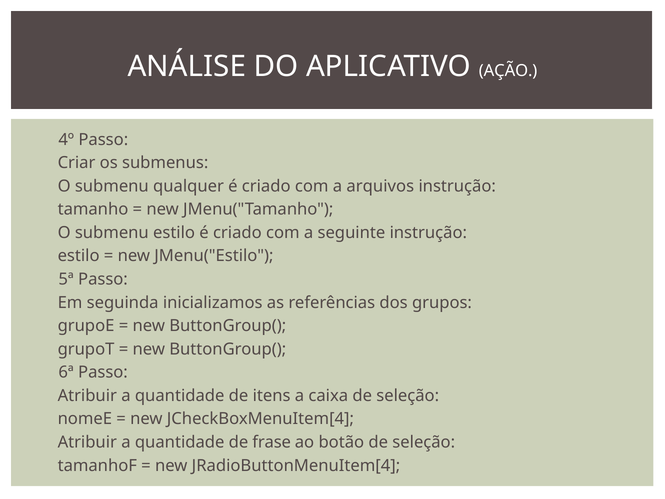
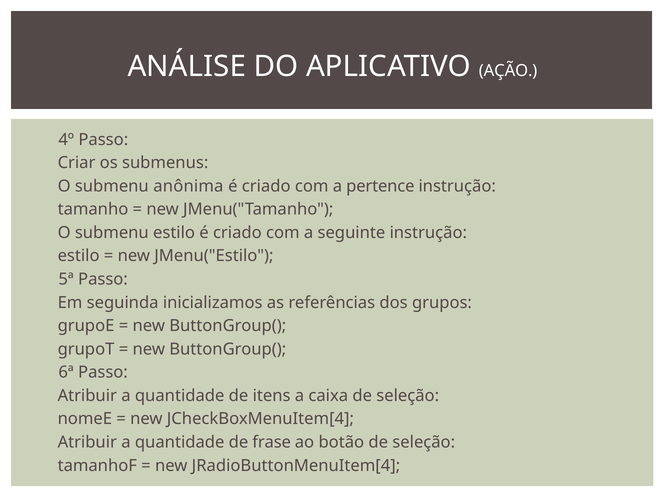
qualquer: qualquer -> anônima
arquivos: arquivos -> pertence
